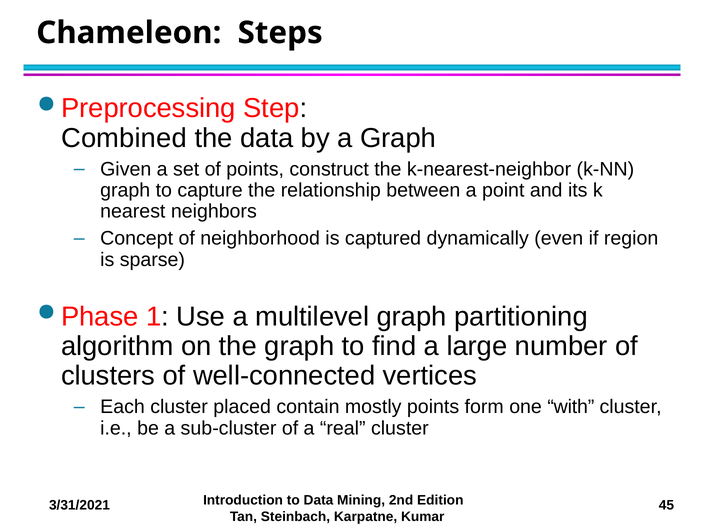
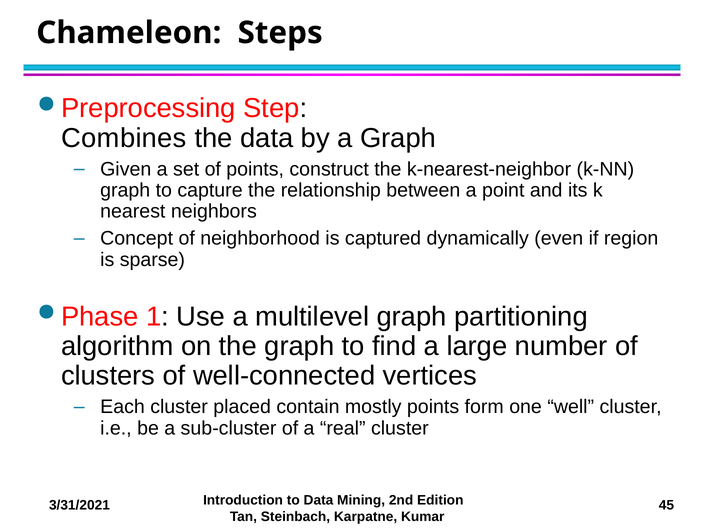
Combined: Combined -> Combines
with: with -> well
